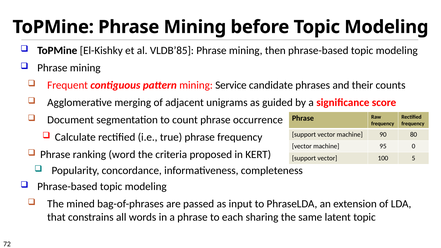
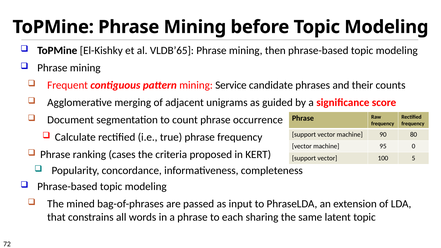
VLDB’85: VLDB’85 -> VLDB’65
word: word -> cases
